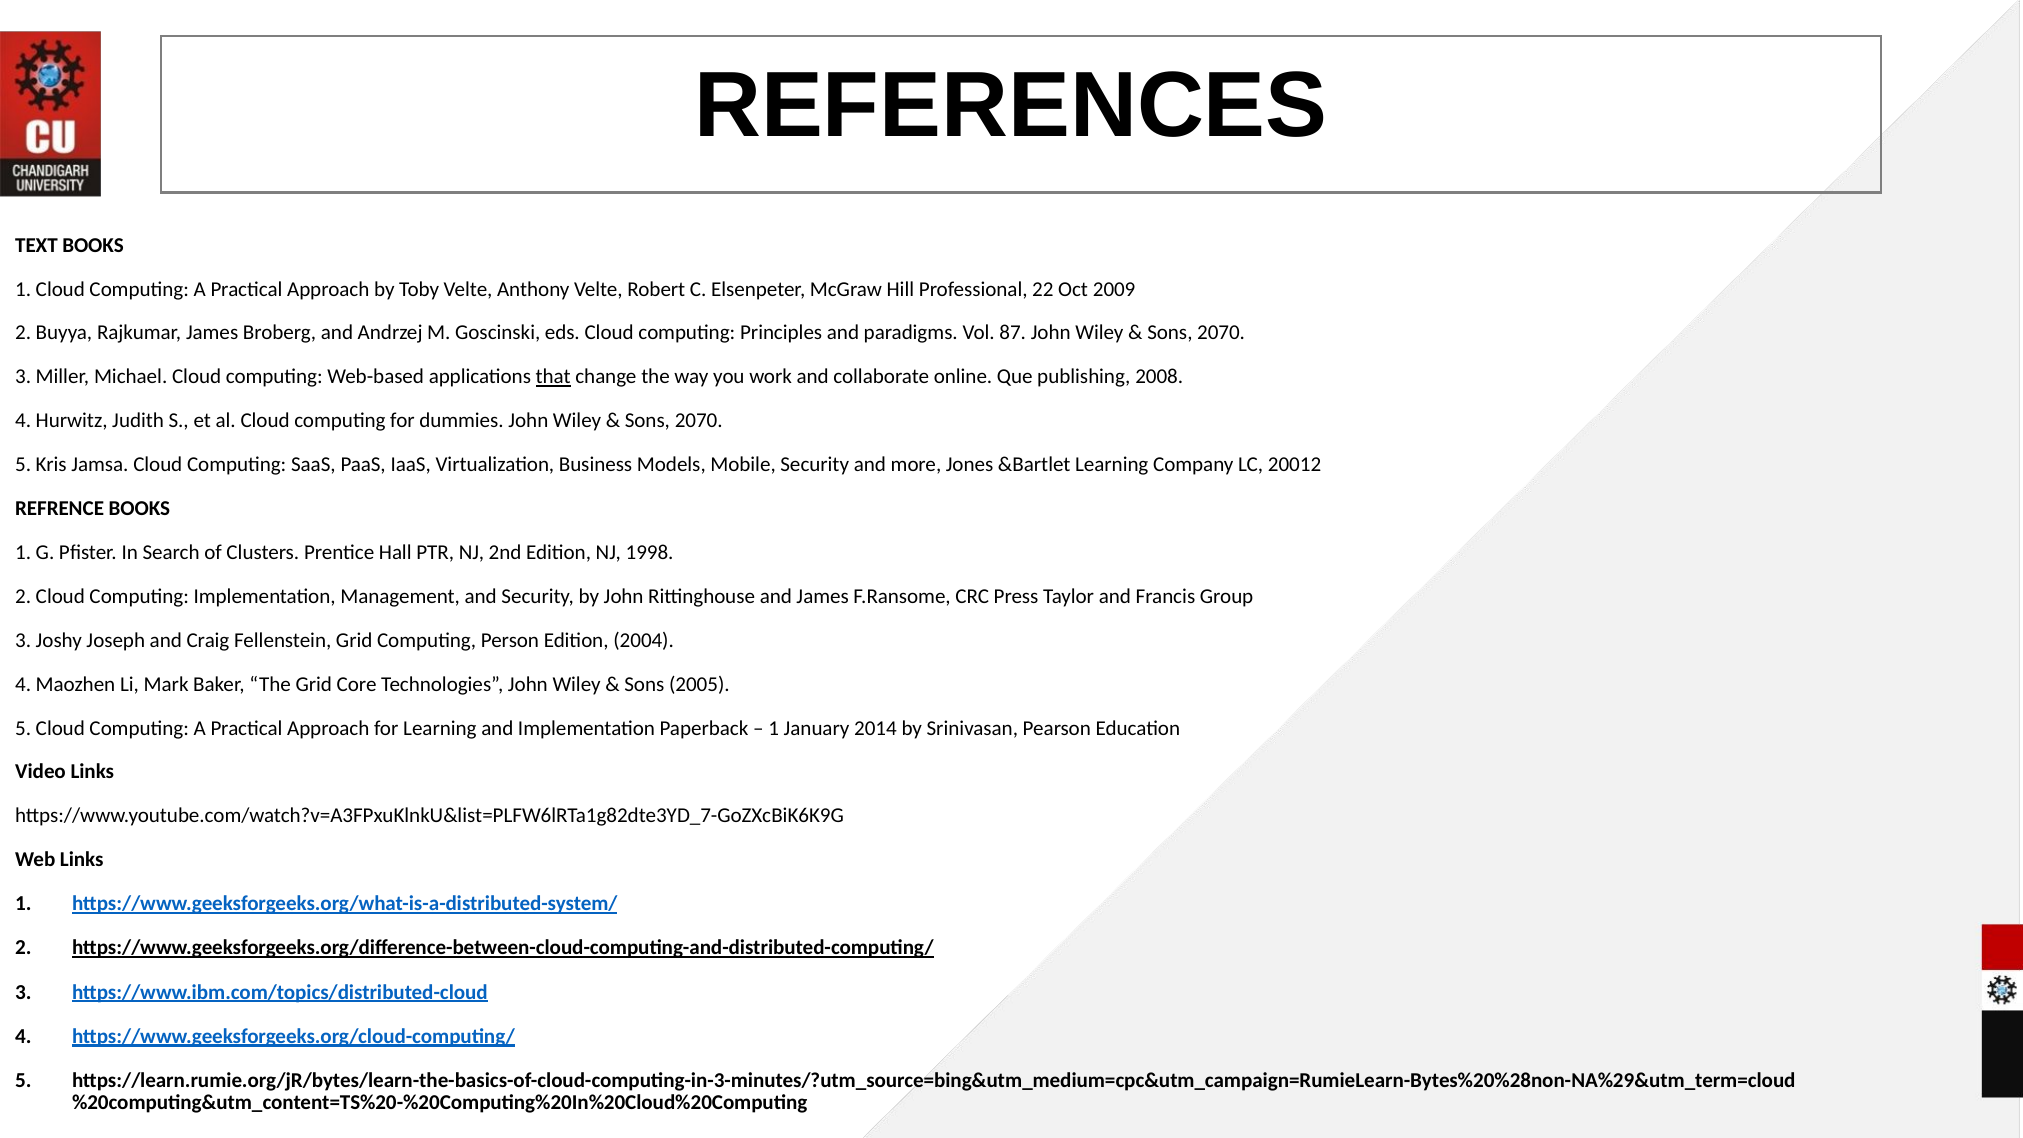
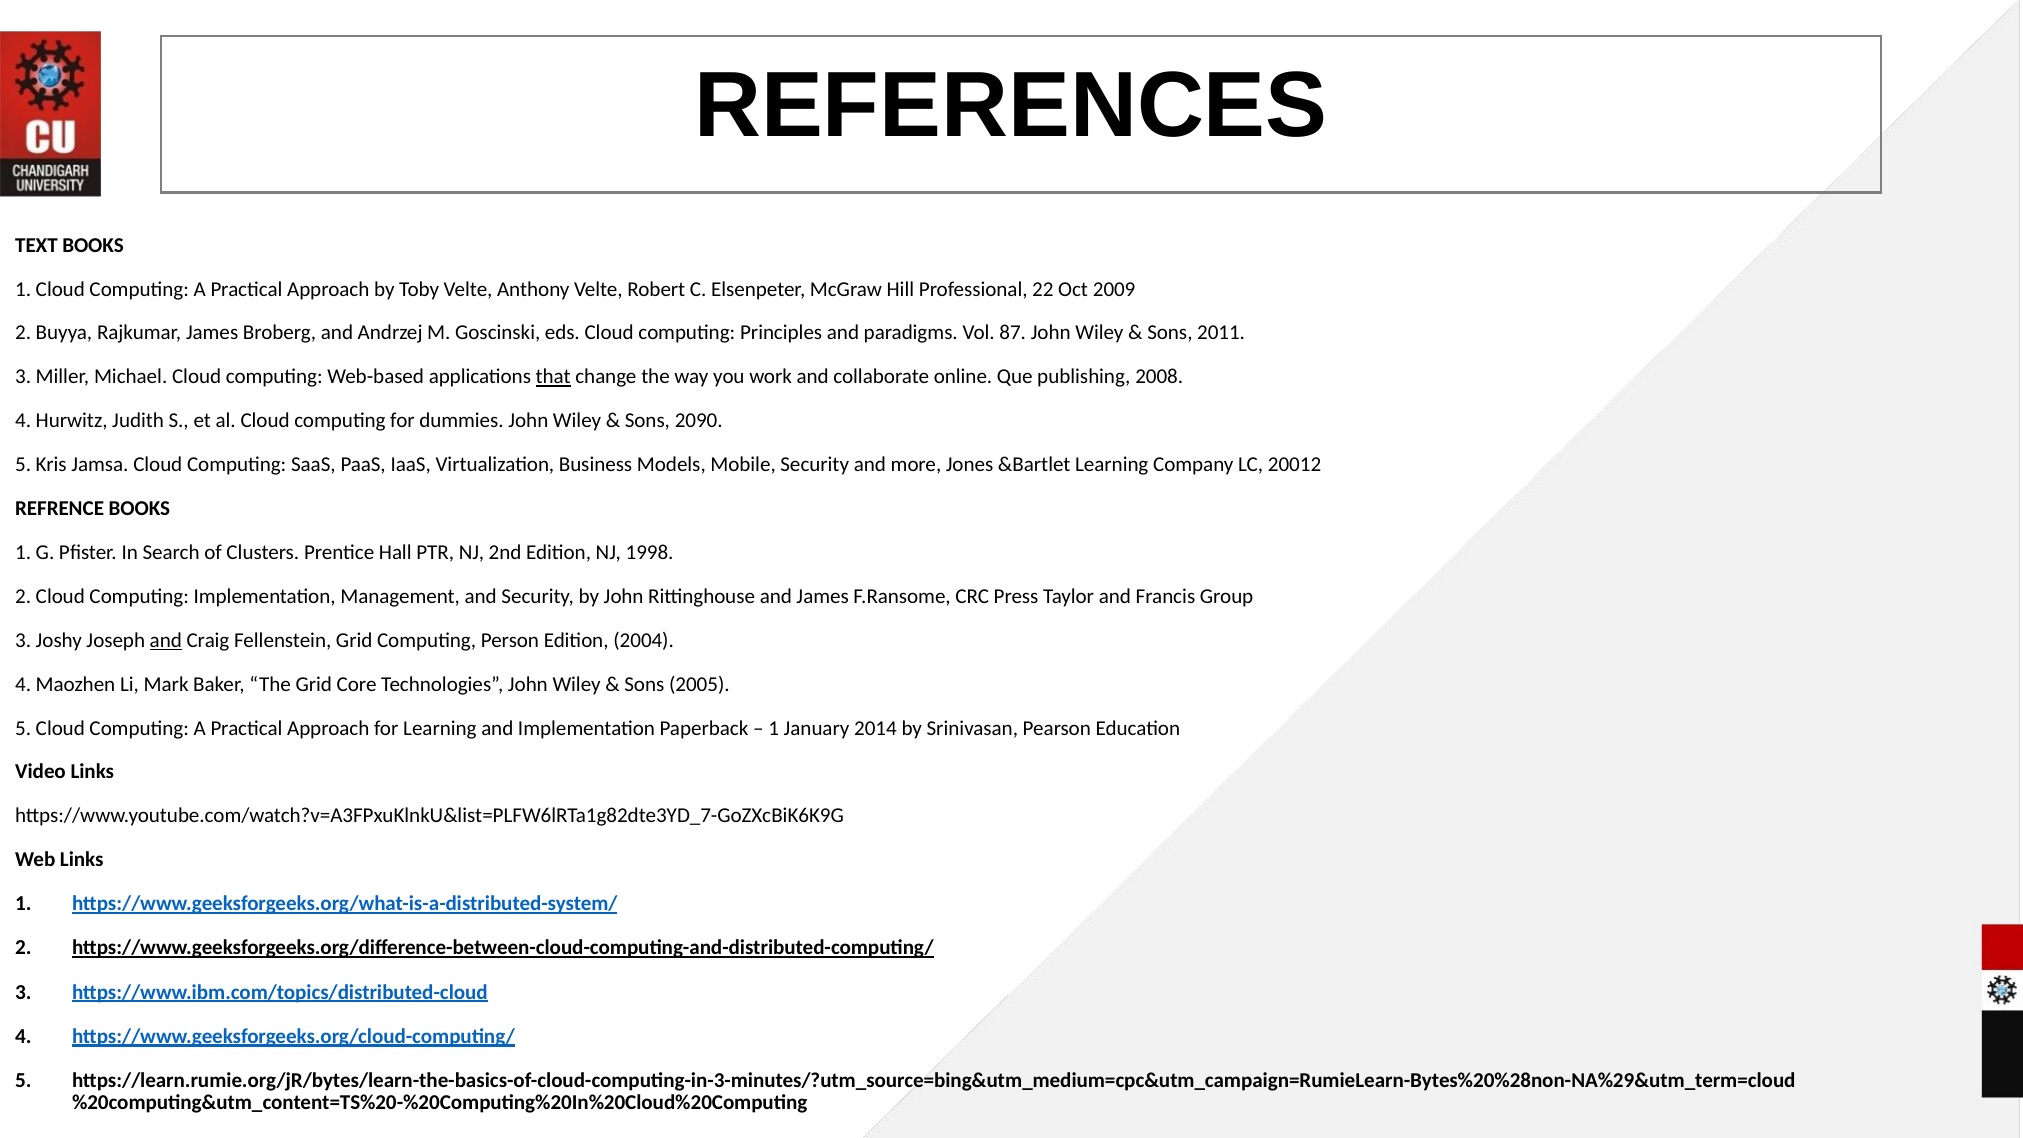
2070 at (1221, 333): 2070 -> 2011
2070 at (699, 421): 2070 -> 2090
and at (166, 640) underline: none -> present
